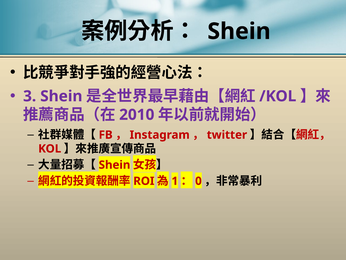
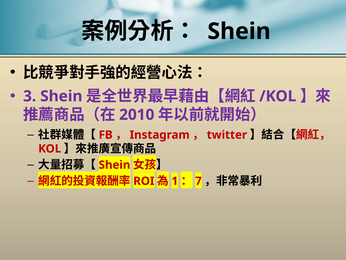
0: 0 -> 7
